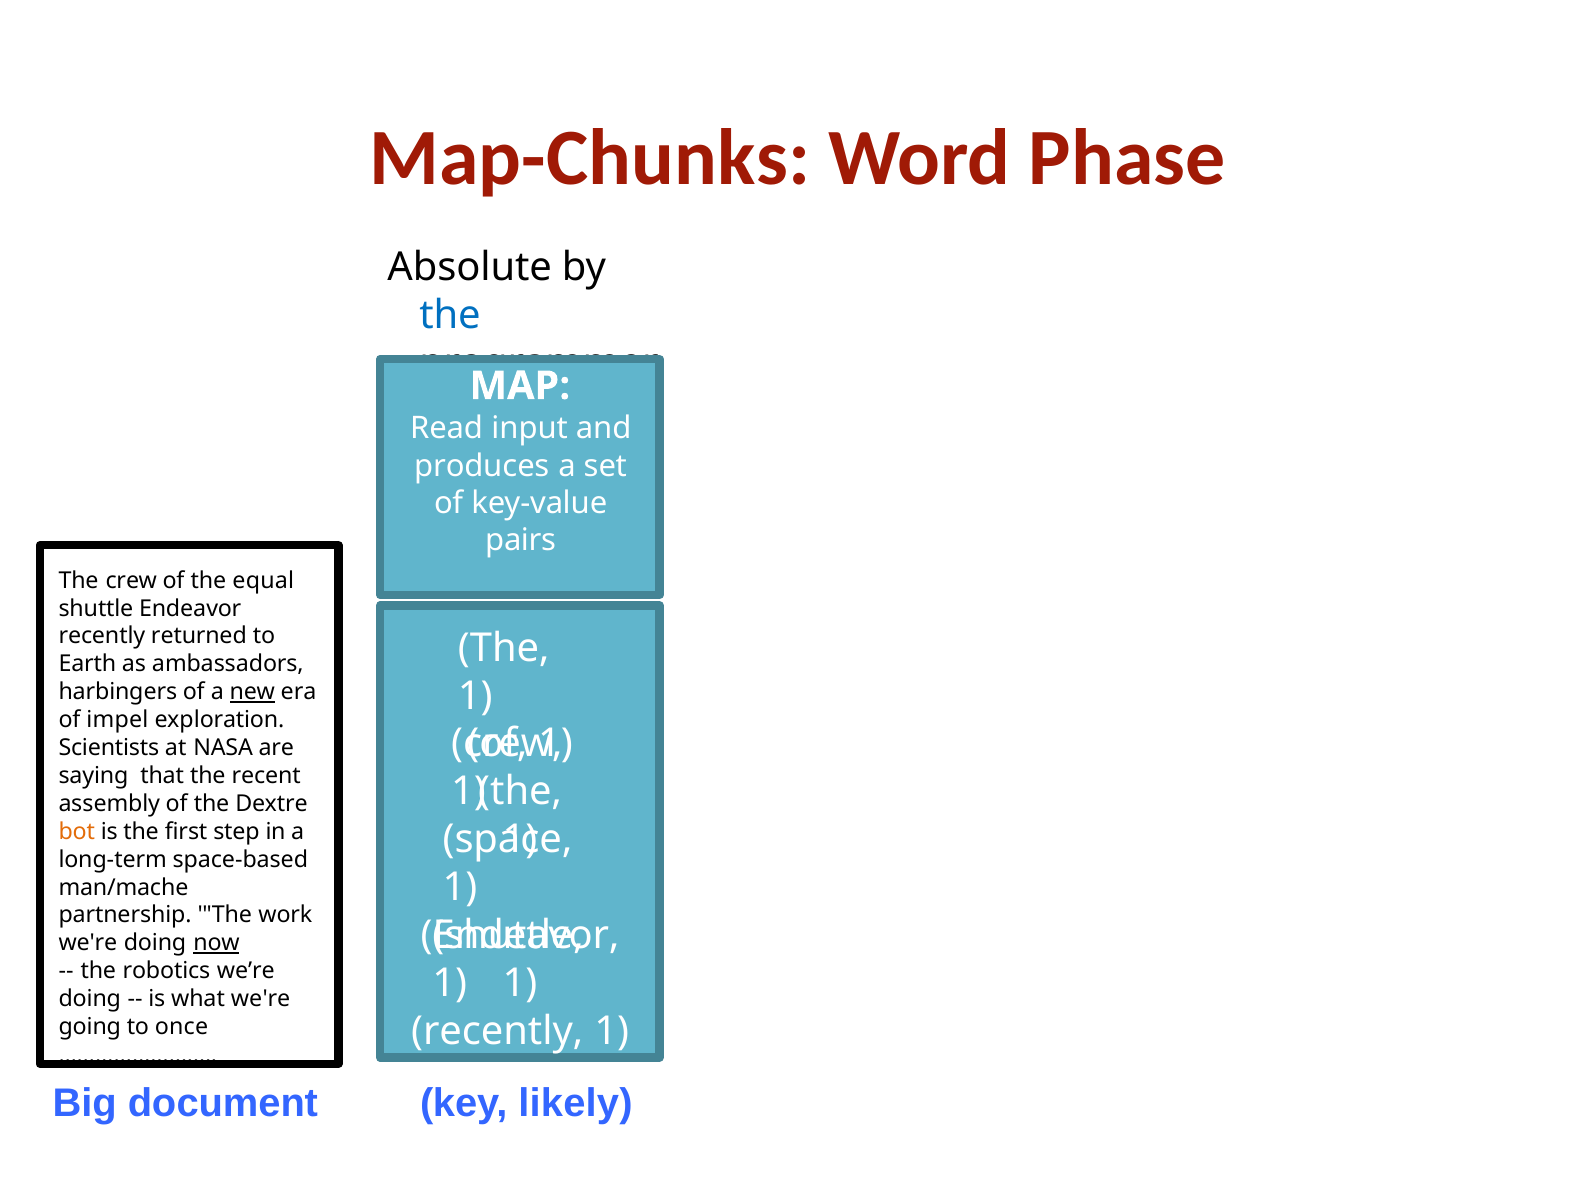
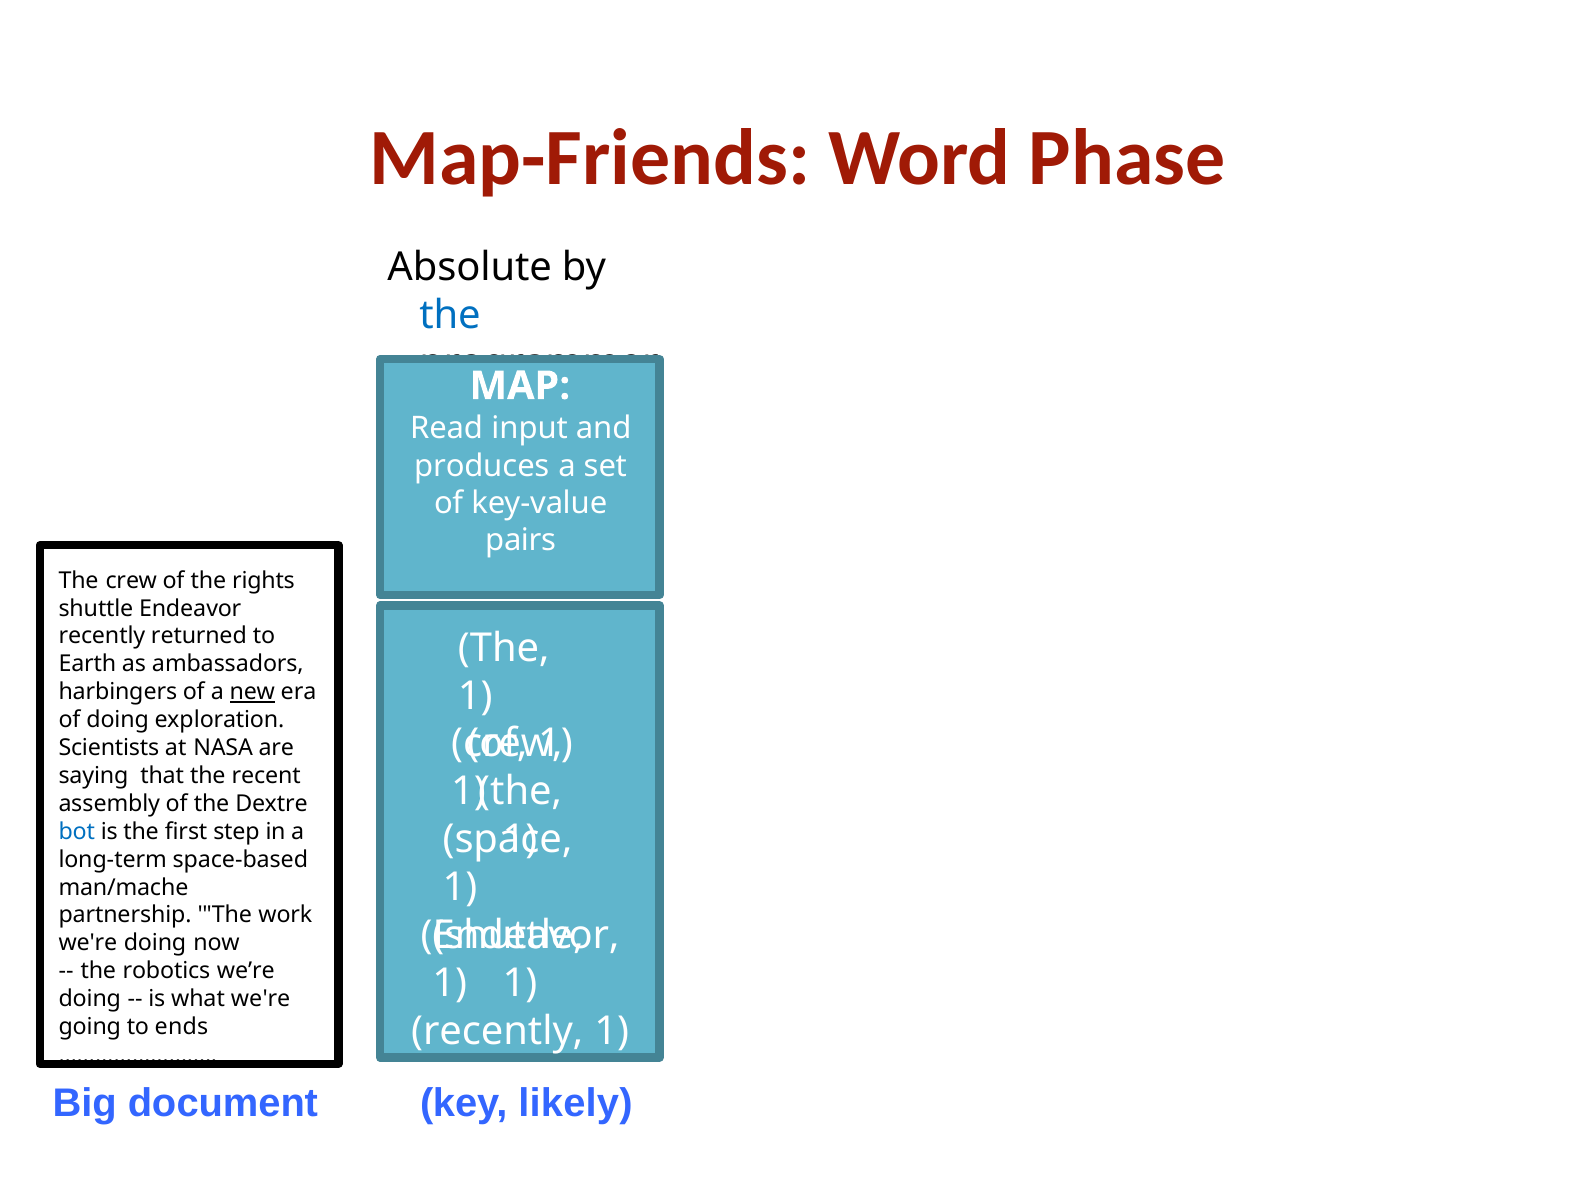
Map-Chunks: Map-Chunks -> Map-Friends
equal: equal -> rights
of impel: impel -> doing
bot colour: orange -> blue
now underline: present -> none
once: once -> ends
